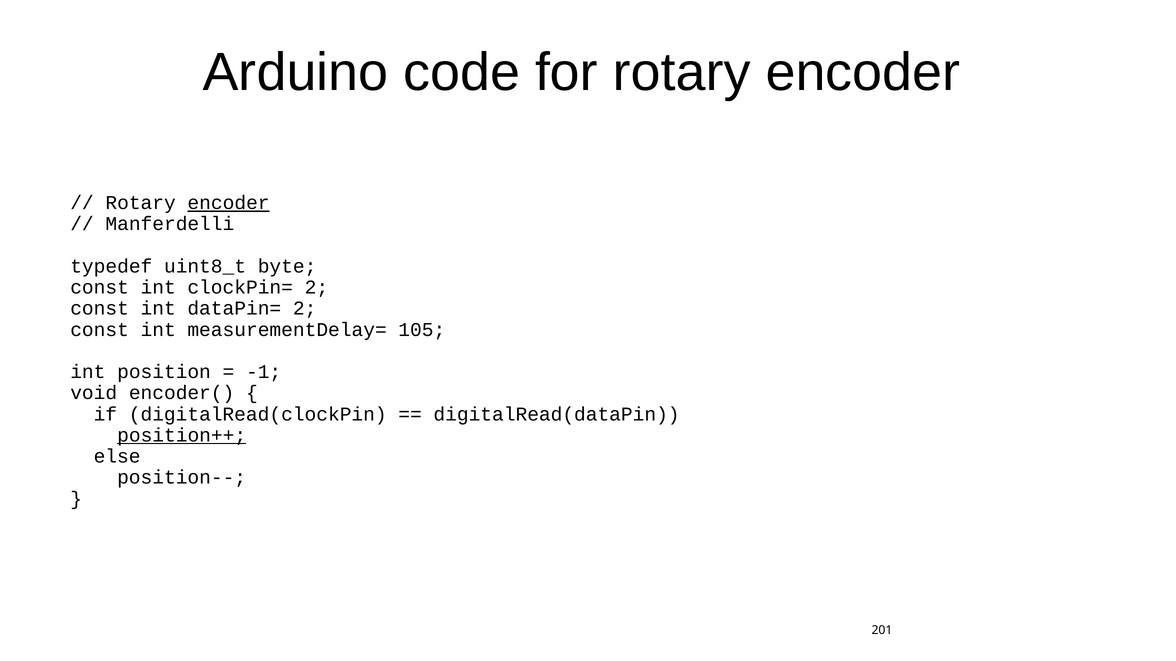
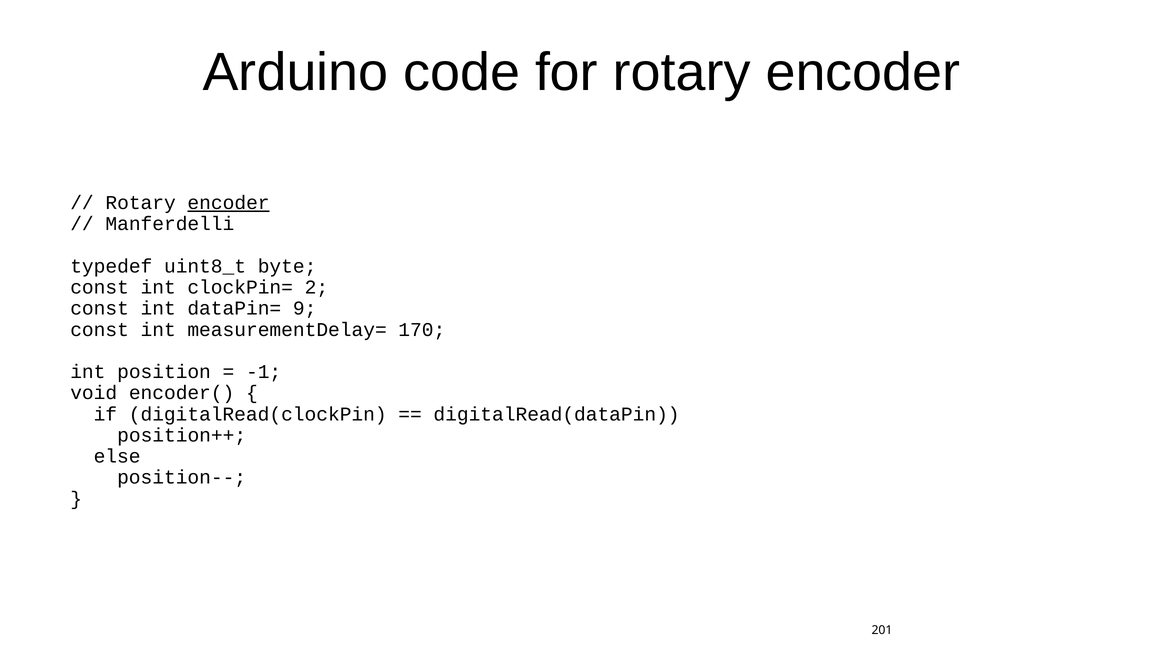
dataPin= 2: 2 -> 9
105: 105 -> 170
position++ underline: present -> none
